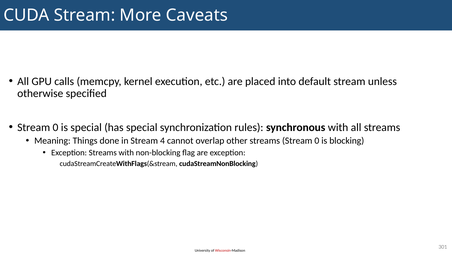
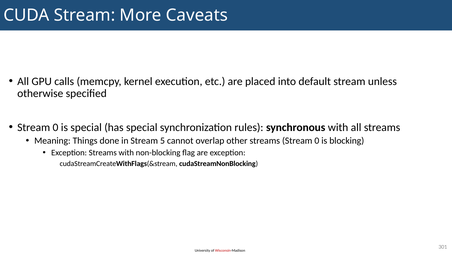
4: 4 -> 5
